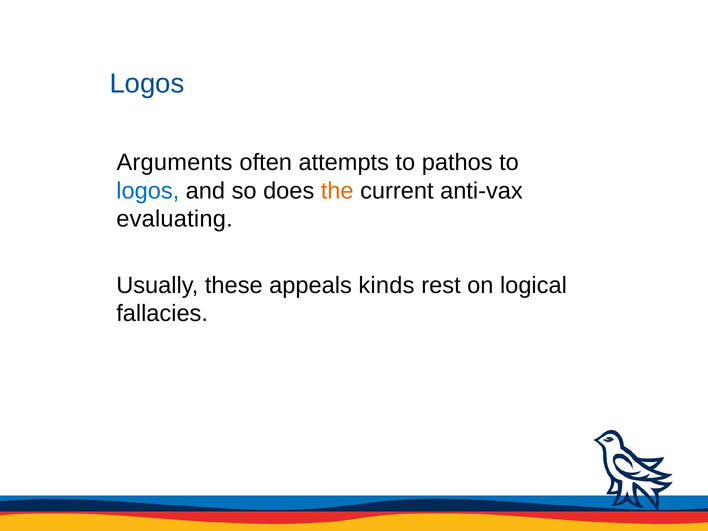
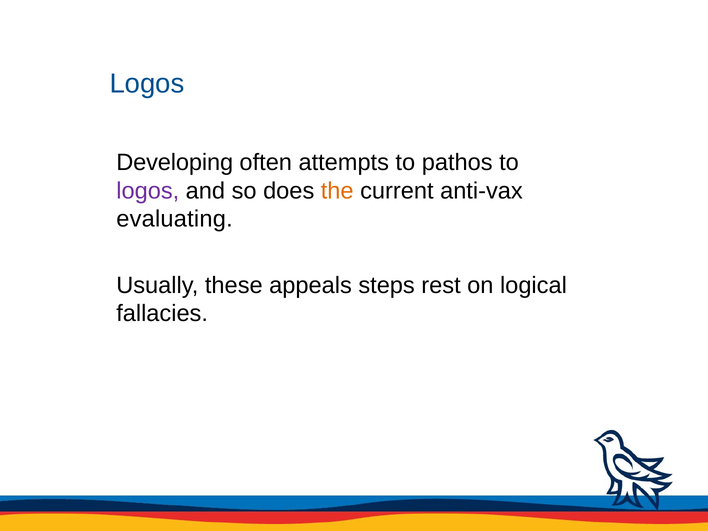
Arguments: Arguments -> Developing
logos at (148, 191) colour: blue -> purple
kinds: kinds -> steps
